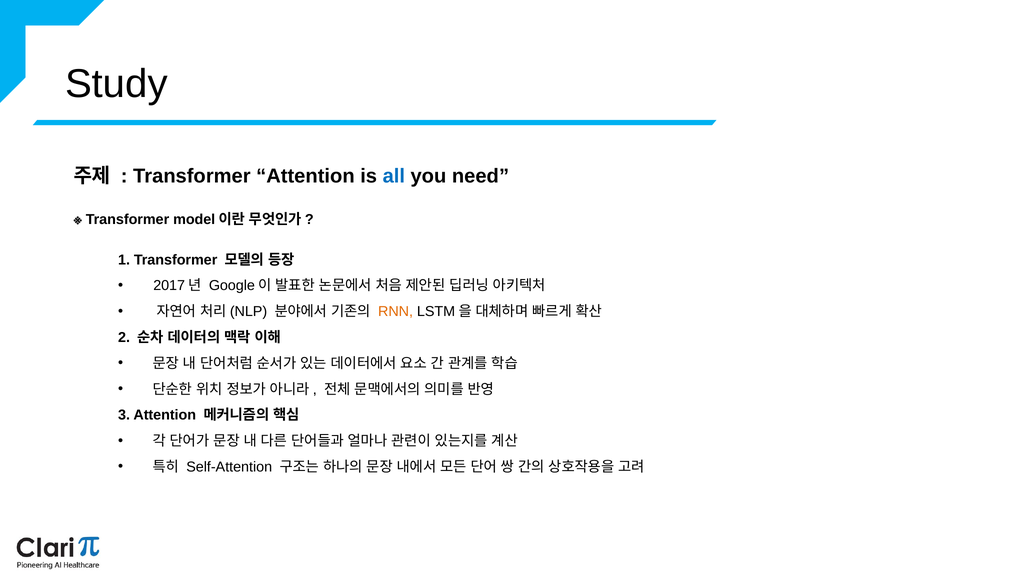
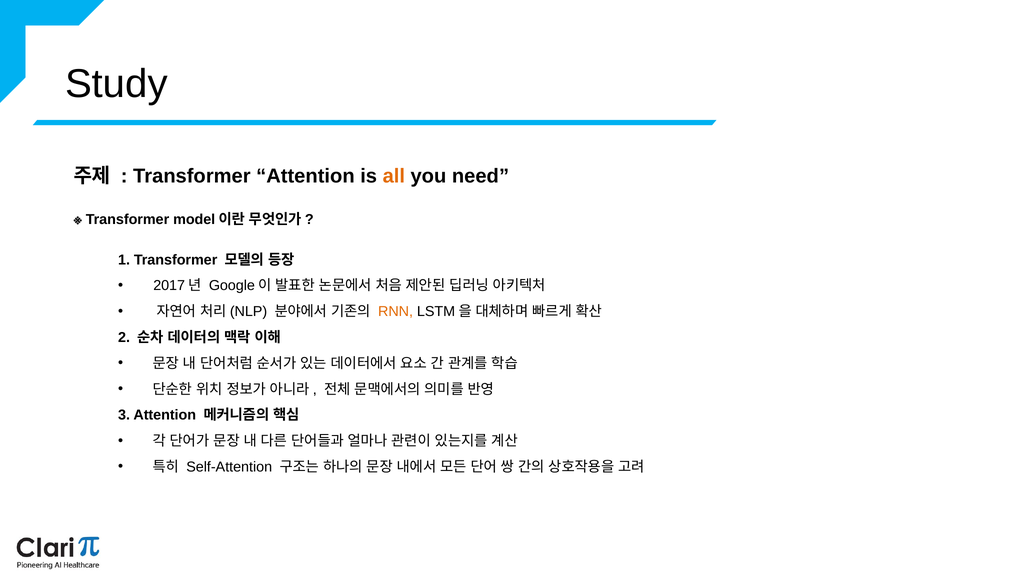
all colour: blue -> orange
